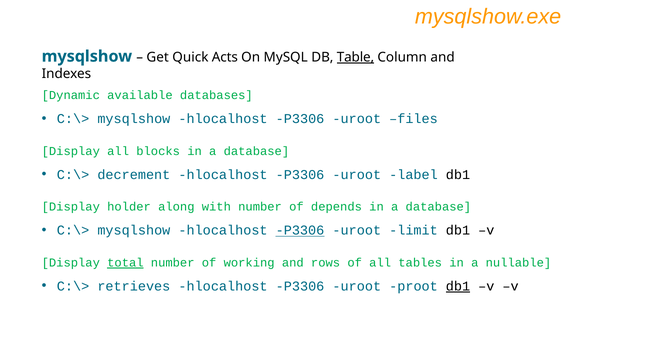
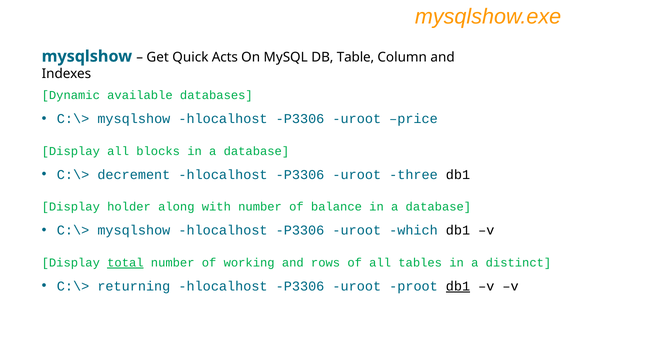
Table underline: present -> none
files: files -> price
label: label -> three
depends: depends -> balance
P3306 at (300, 230) underline: present -> none
limit: limit -> which
nullable: nullable -> distinct
retrieves: retrieves -> returning
